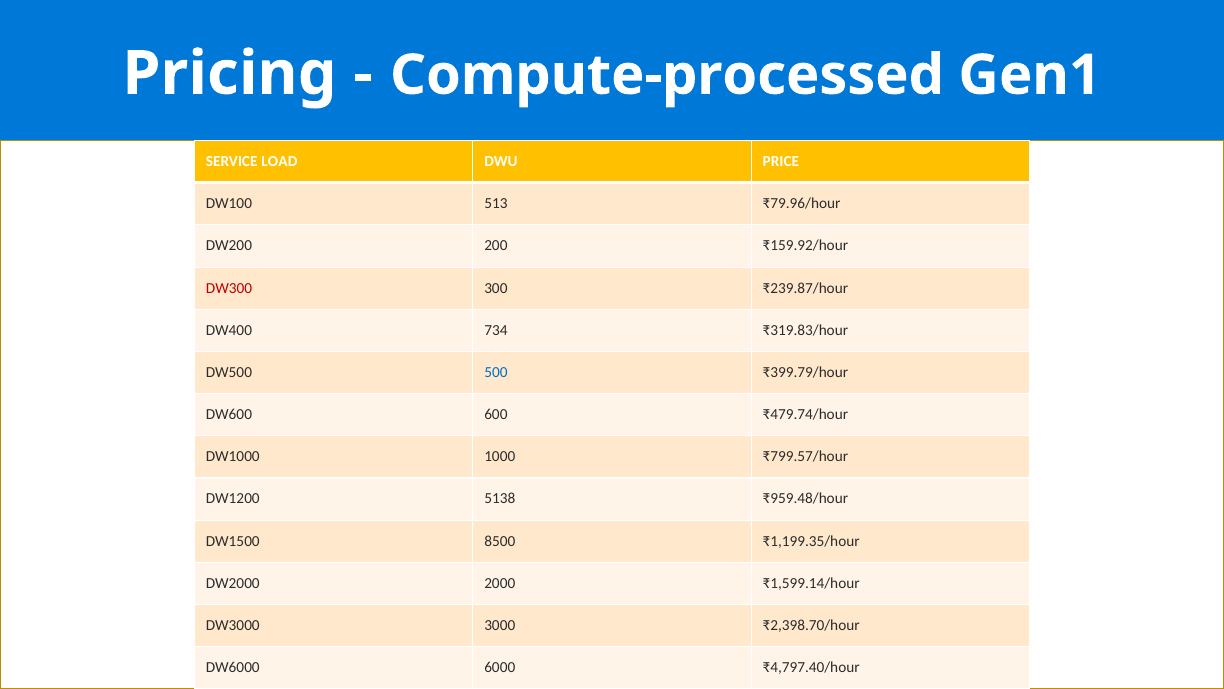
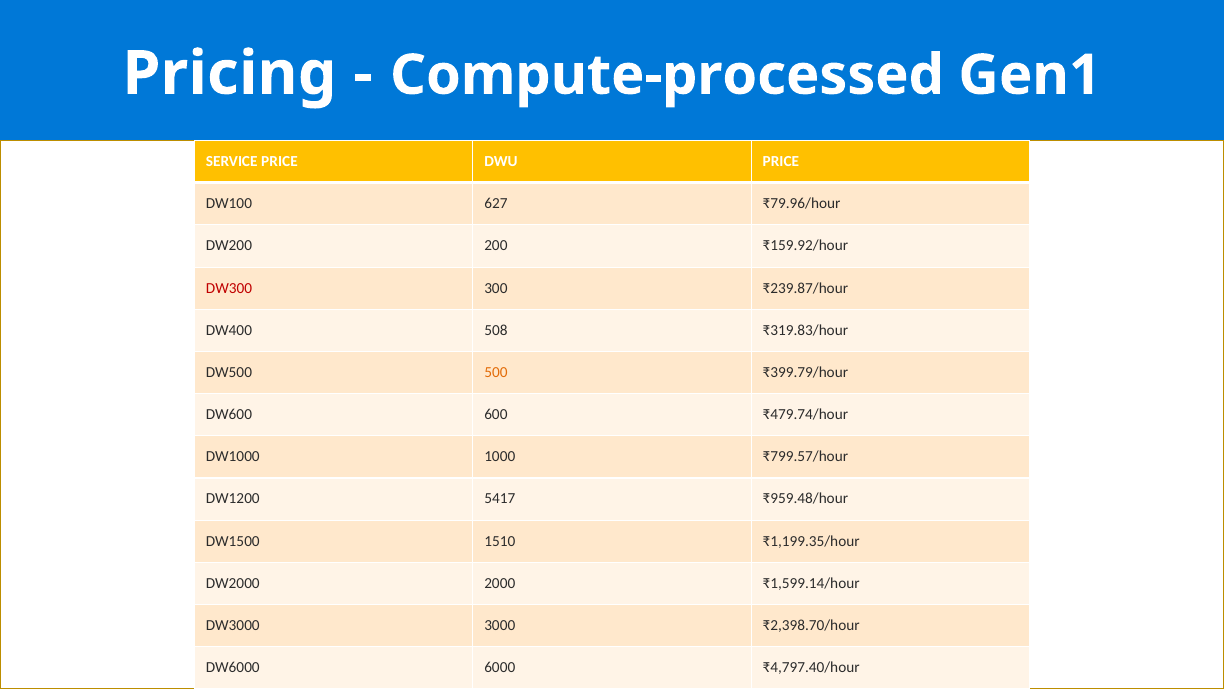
SERVICE LOAD: LOAD -> PRICE
513: 513 -> 627
734: 734 -> 508
500 colour: blue -> orange
5138: 5138 -> 5417
8500: 8500 -> 1510
